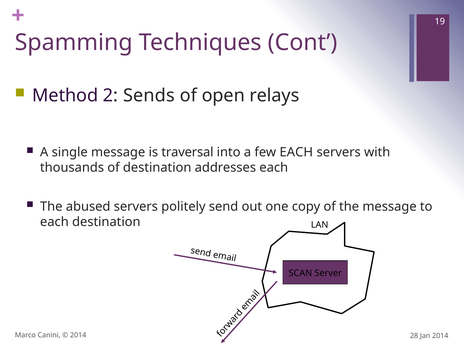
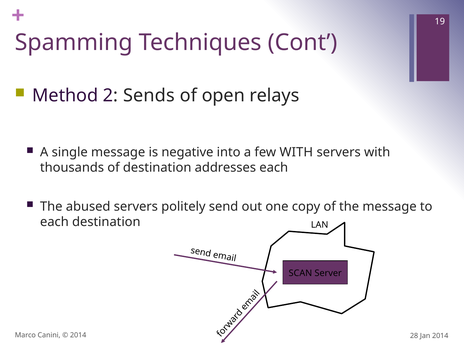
traversal: traversal -> negative
few EACH: EACH -> WITH
